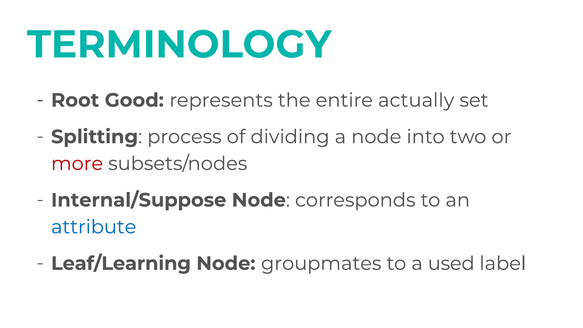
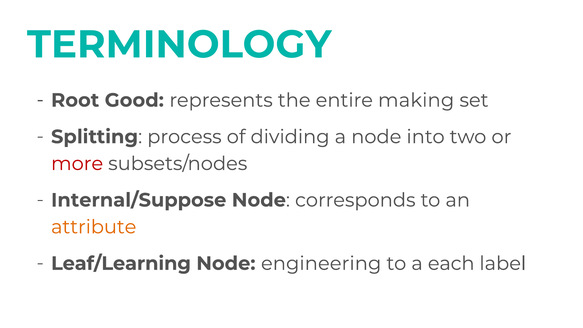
actually: actually -> making
attribute colour: blue -> orange
groupmates: groupmates -> engineering
used: used -> each
